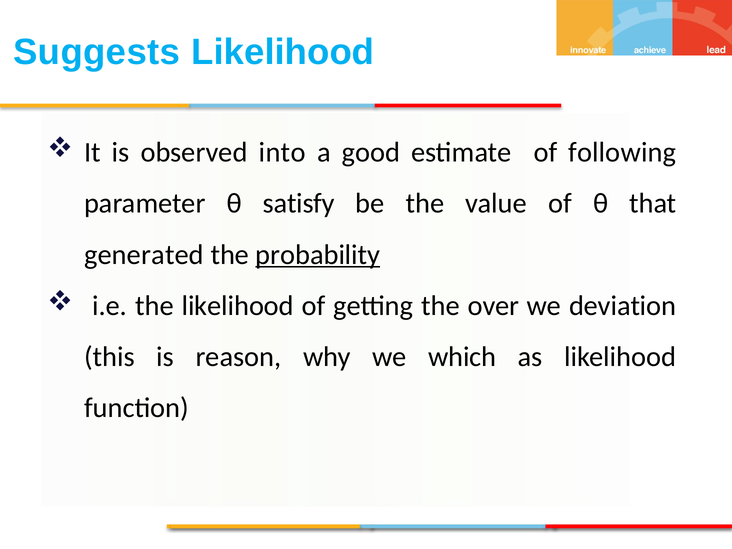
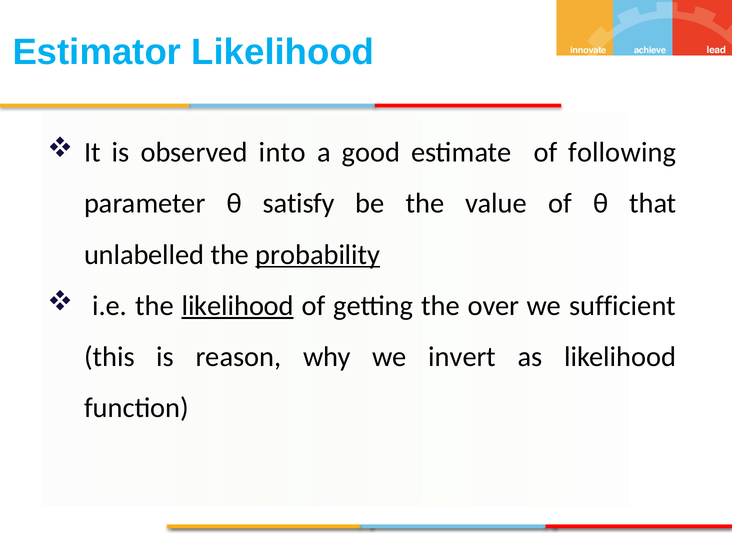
Suggests: Suggests -> Estimator
generated: generated -> unlabelled
likelihood at (238, 306) underline: none -> present
deviation: deviation -> sufficient
which: which -> invert
